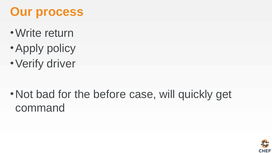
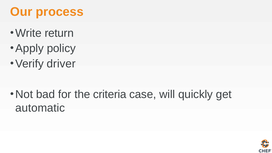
before: before -> criteria
command: command -> automatic
